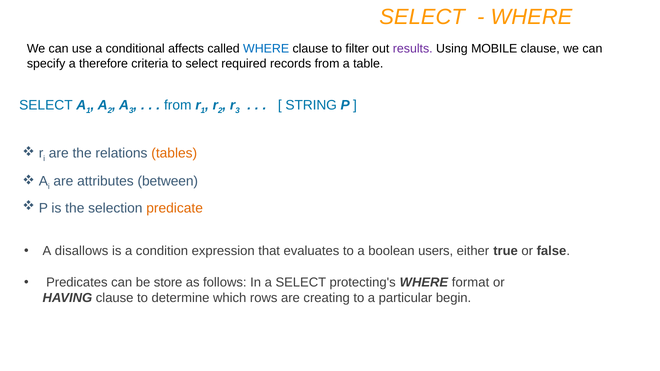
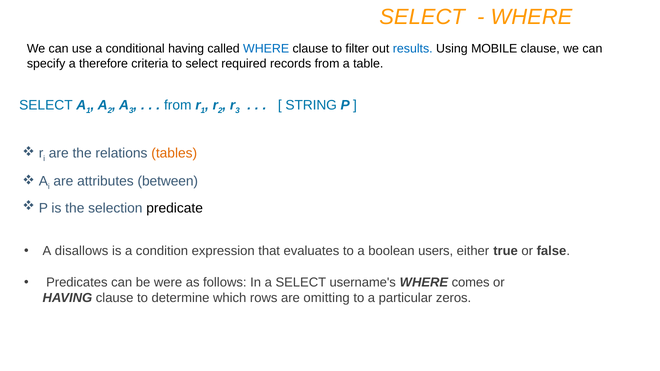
conditional affects: affects -> having
results colour: purple -> blue
predicate colour: orange -> black
store: store -> were
protecting's: protecting's -> username's
format: format -> comes
creating: creating -> omitting
begin: begin -> zeros
